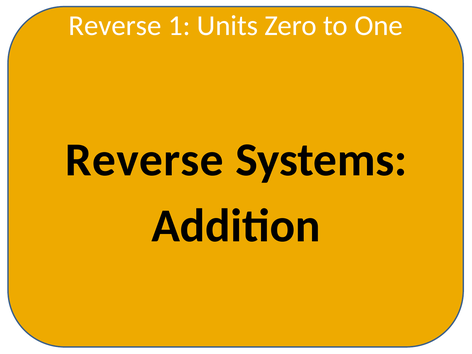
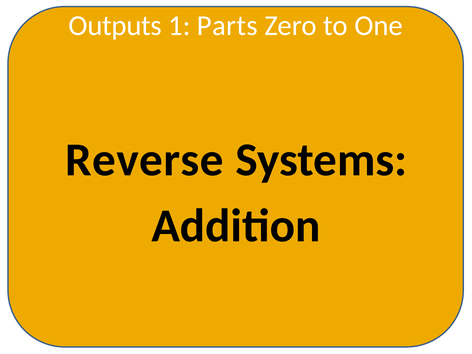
Reverse at (115, 26): Reverse -> Outputs
Units: Units -> Parts
